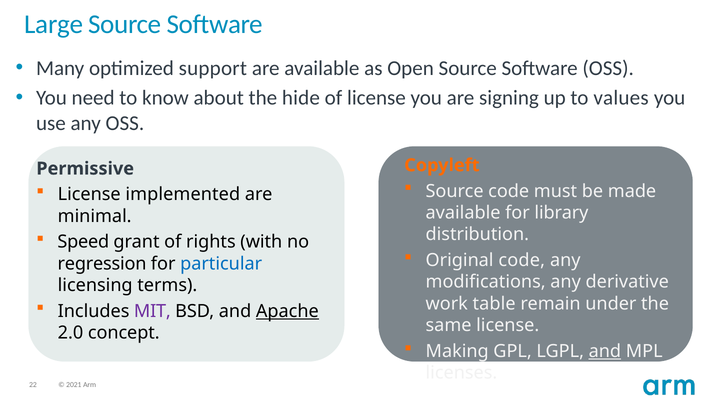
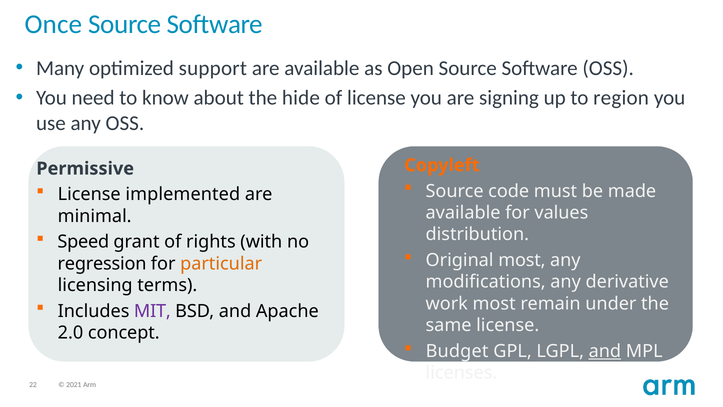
Large: Large -> Once
values: values -> region
library: library -> values
Original code: code -> most
particular colour: blue -> orange
work table: table -> most
Apache underline: present -> none
Making: Making -> Budget
